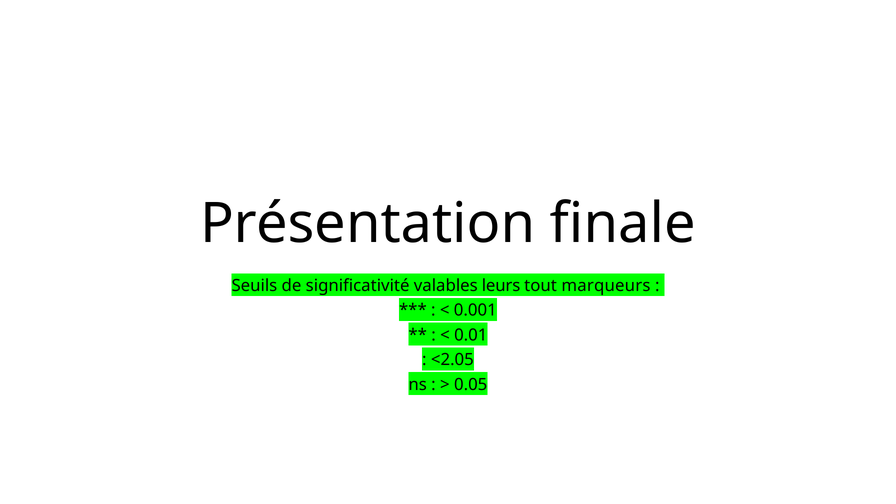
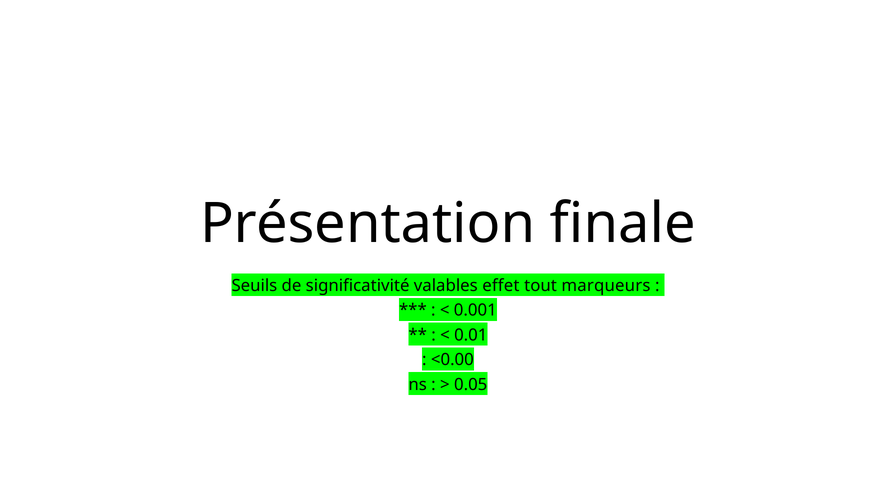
leurs: leurs -> effet
<2.05: <2.05 -> <0.00
